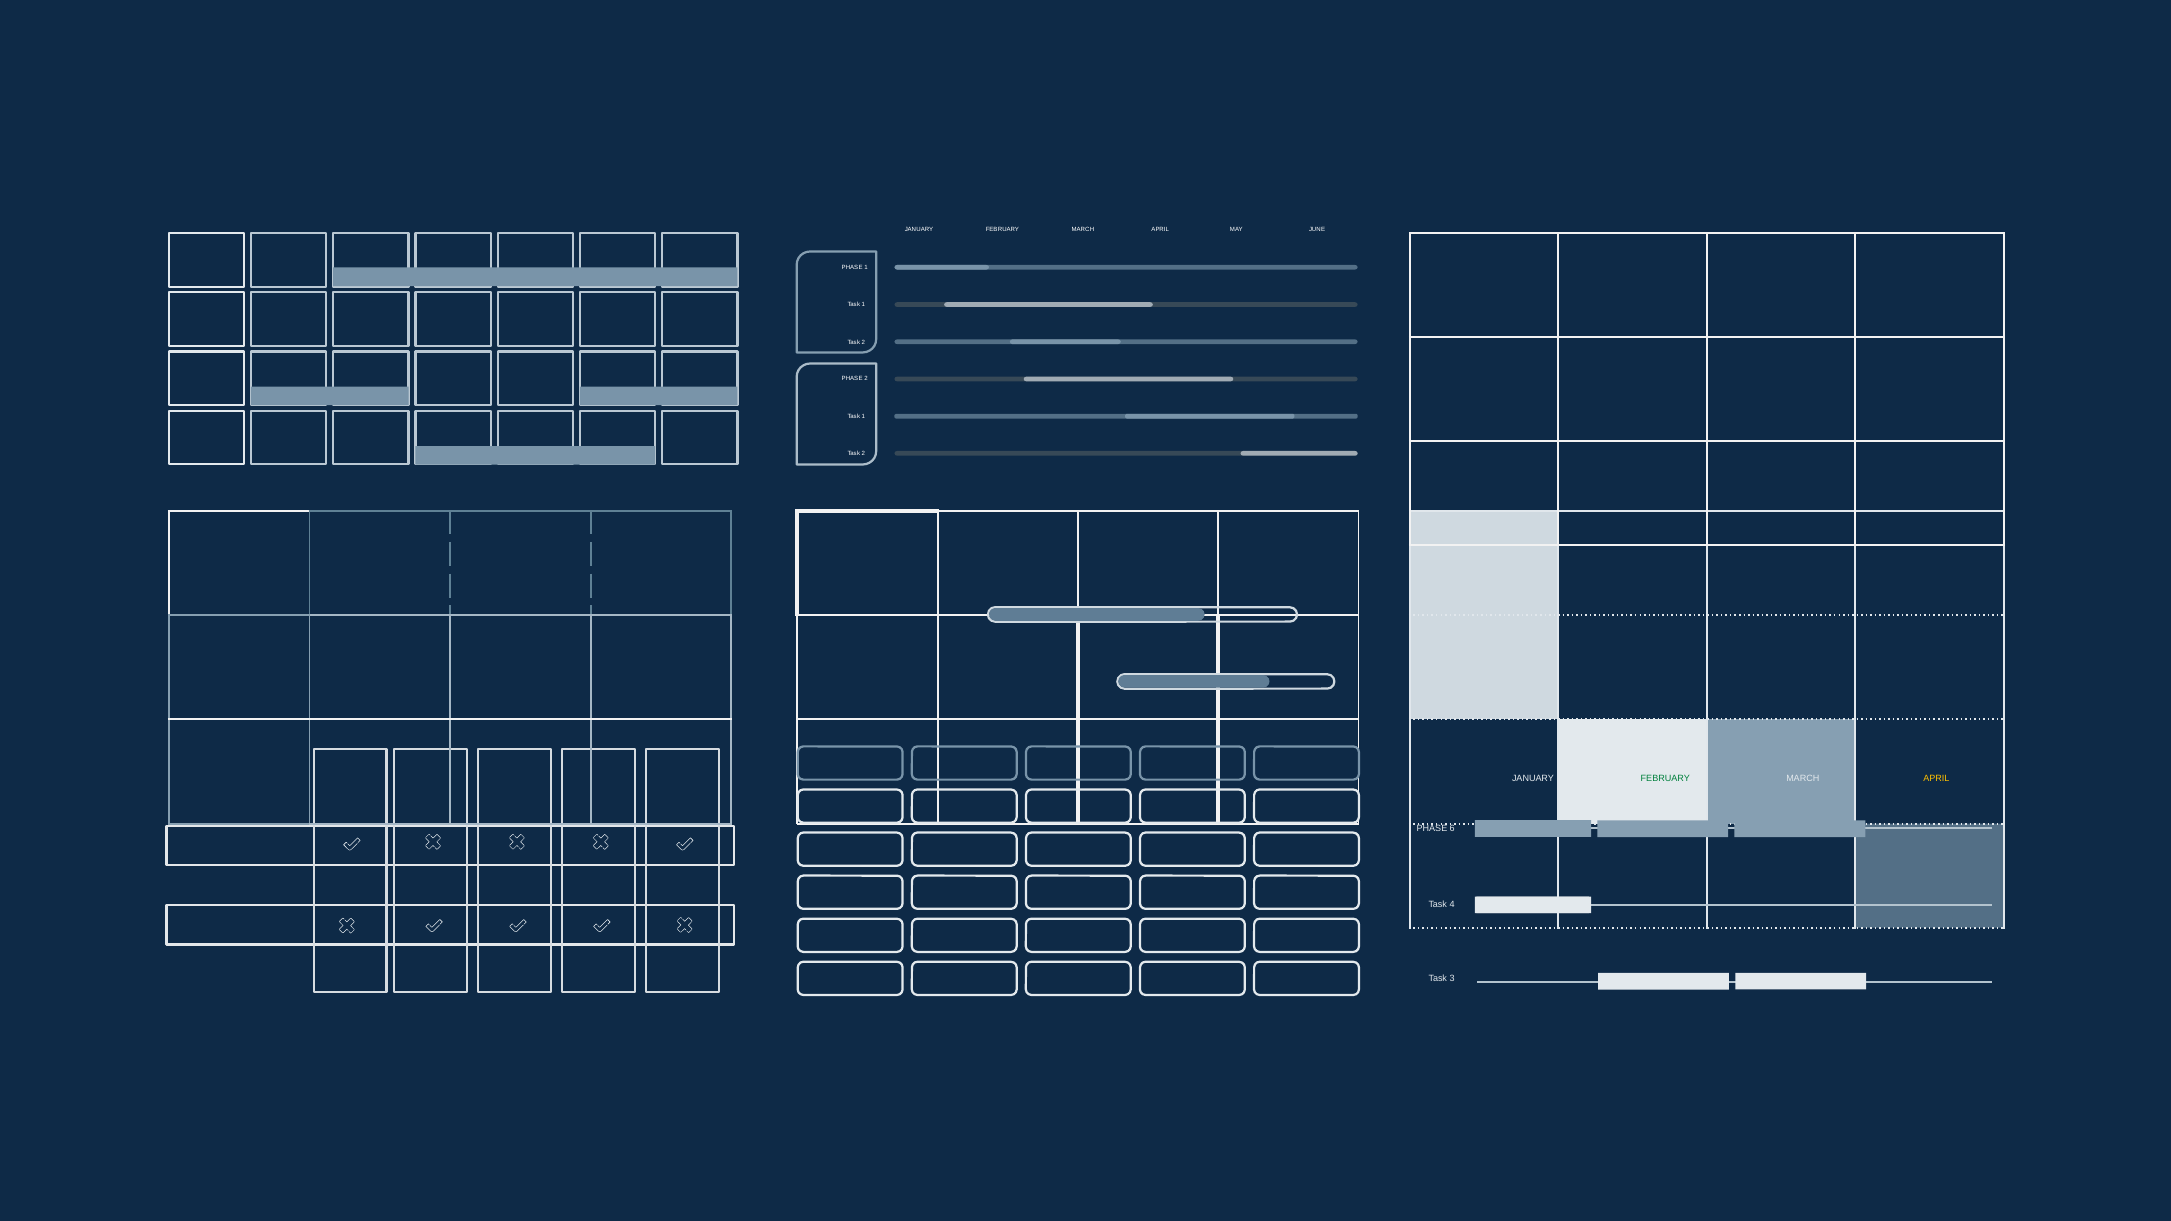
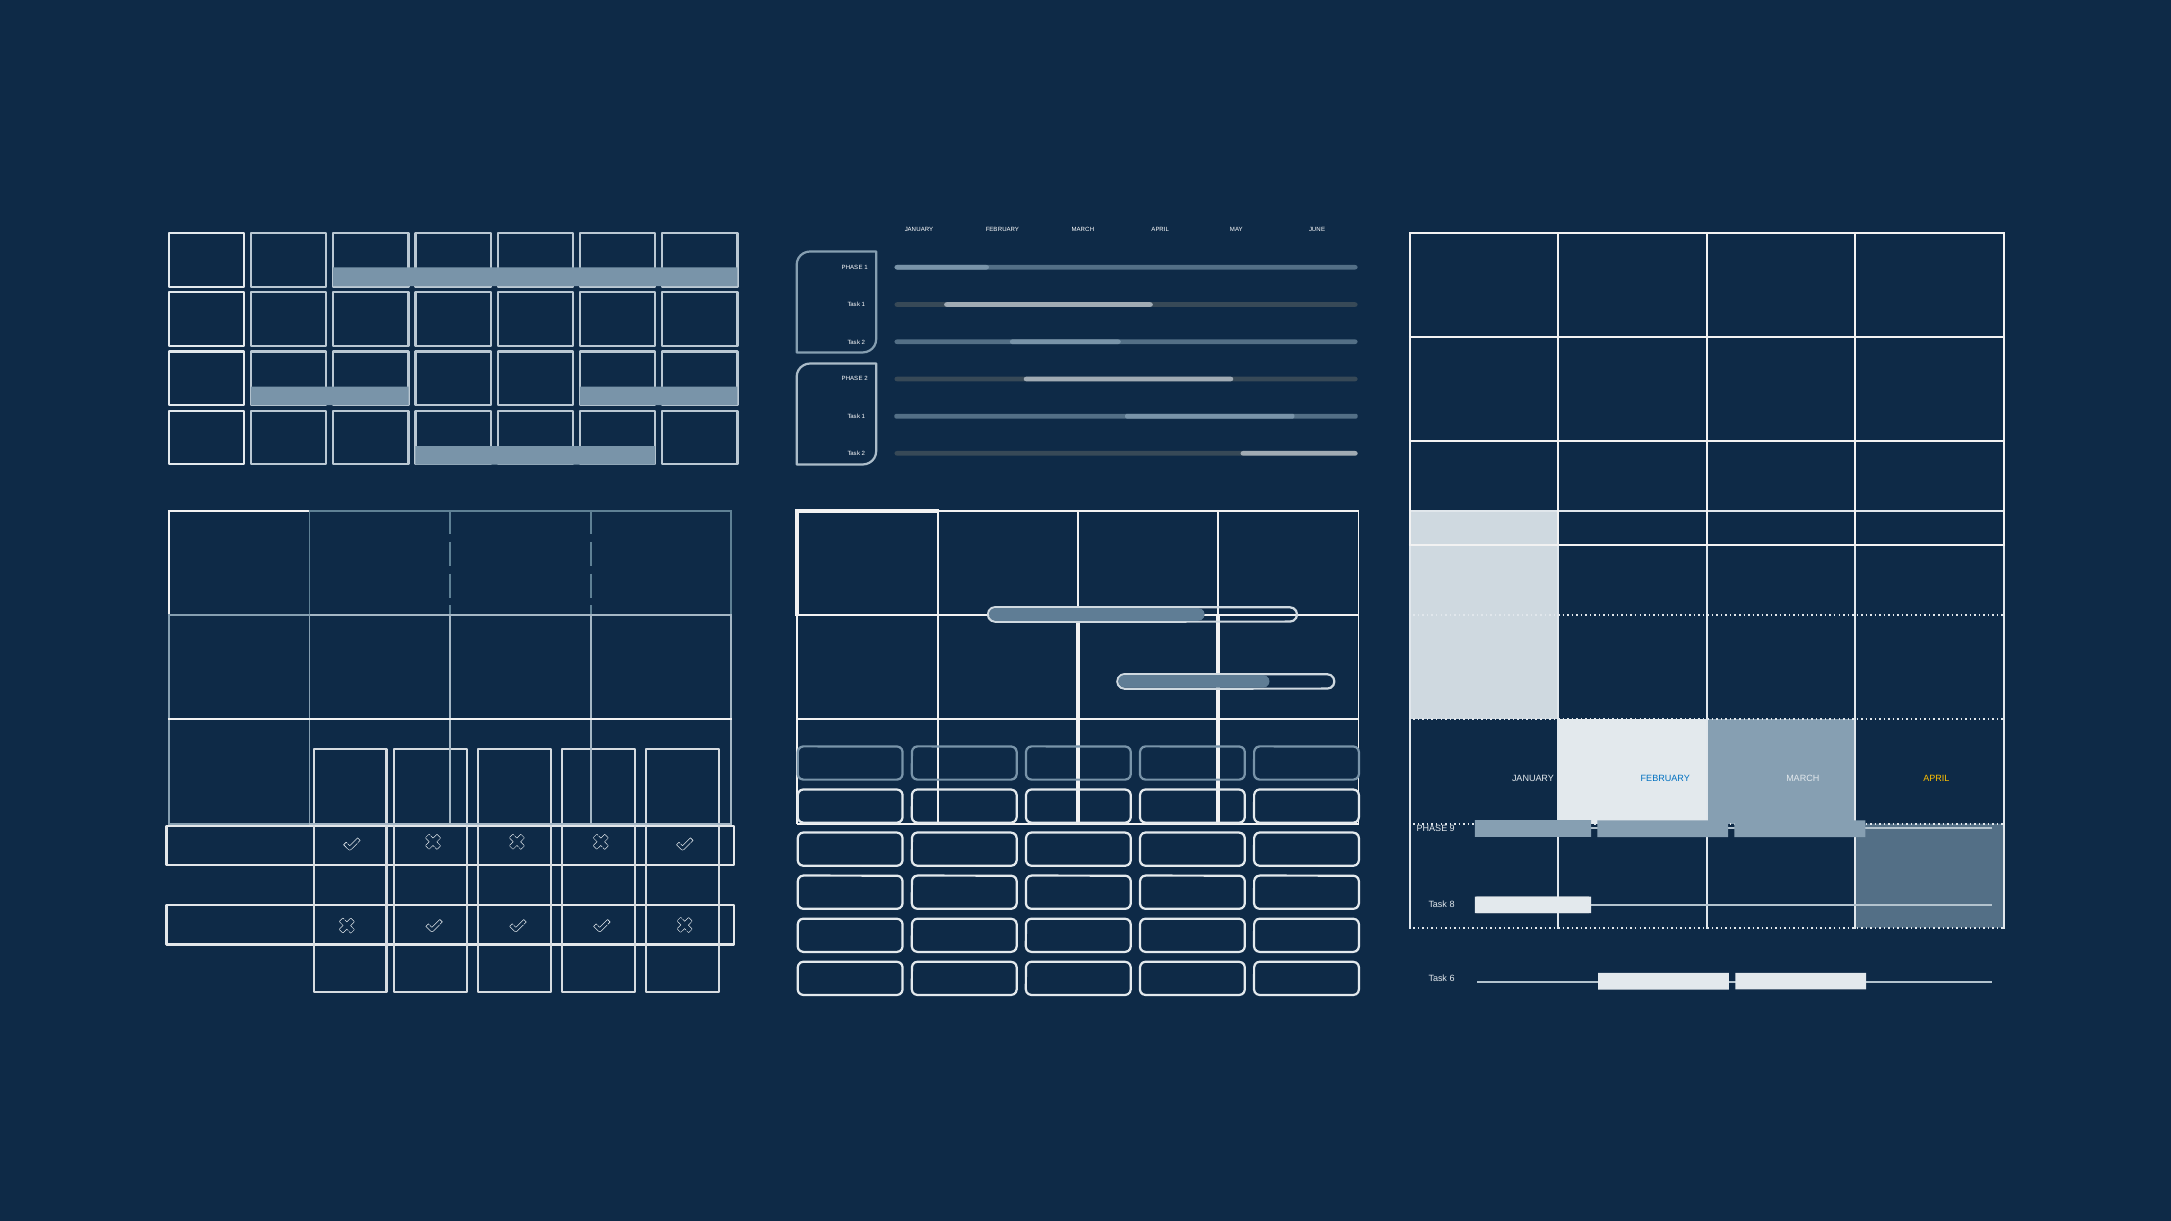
FEBRUARY at (1665, 779) colour: green -> blue
6: 6 -> 9
4: 4 -> 8
3: 3 -> 6
